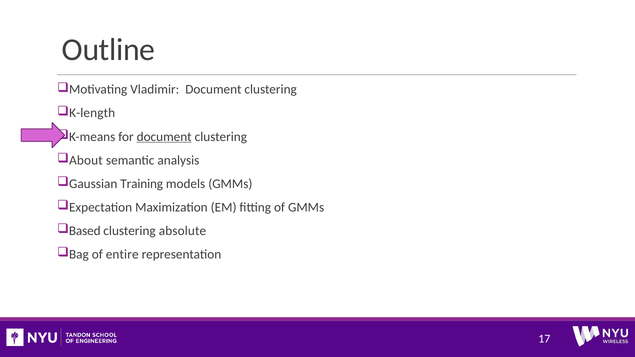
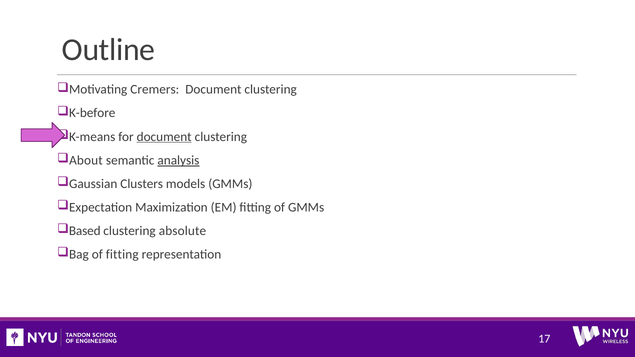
Vladimir: Vladimir -> Cremers
K-length: K-length -> K-before
analysis underline: none -> present
Training: Training -> Clusters
of entire: entire -> fitting
